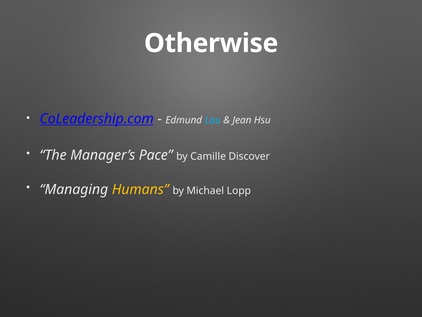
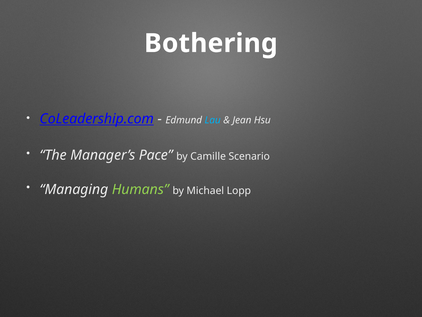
Otherwise: Otherwise -> Bothering
Discover: Discover -> Scenario
Humans colour: yellow -> light green
